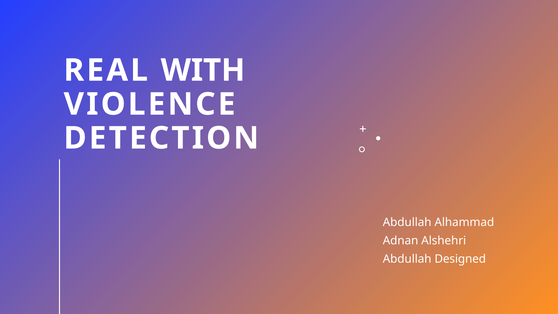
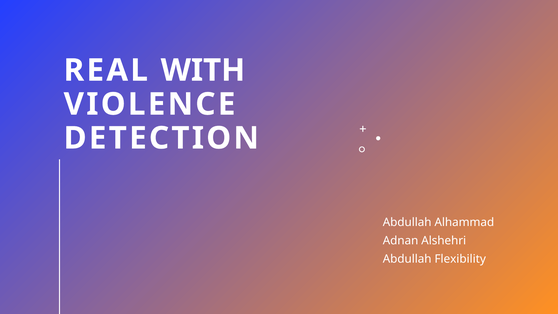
Designed: Designed -> Flexibility
